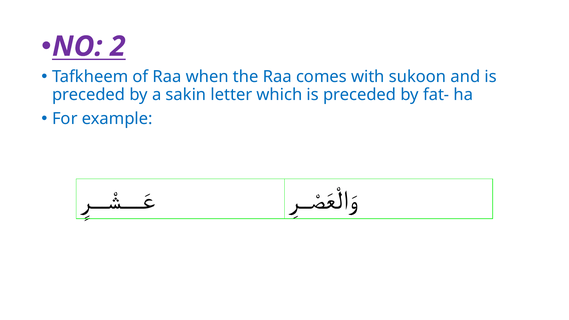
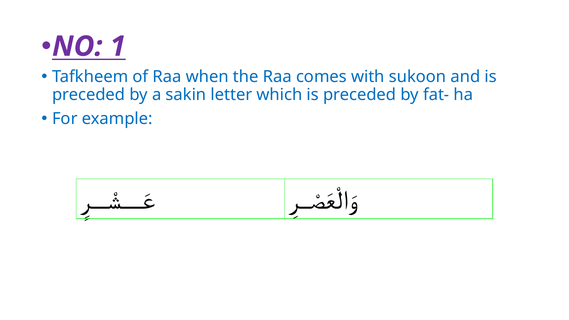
2: 2 -> 1
